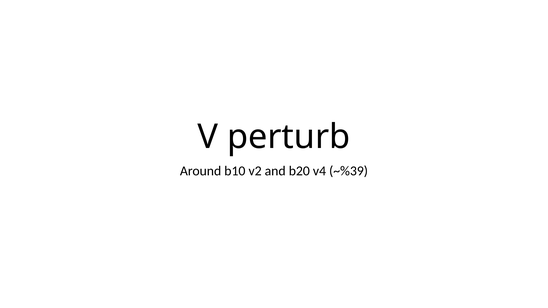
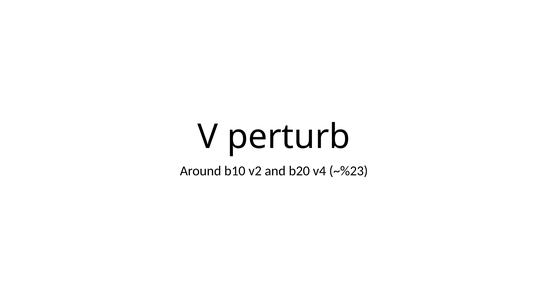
~%39: ~%39 -> ~%23
